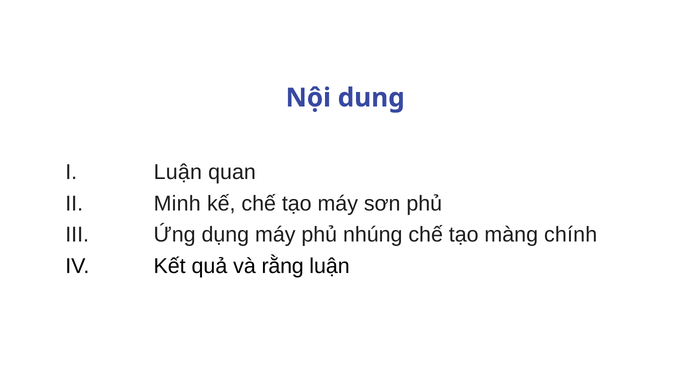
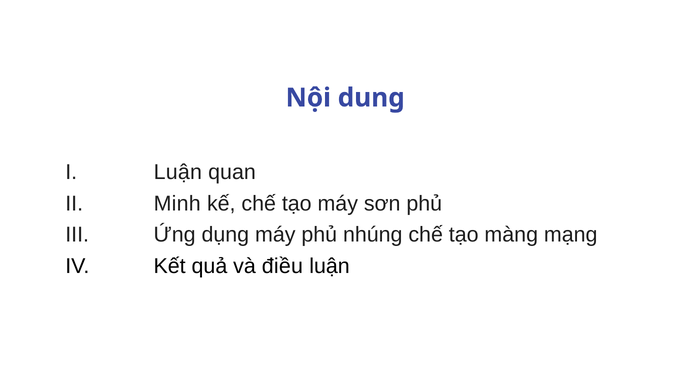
chính: chính -> mạng
rằng: rằng -> điều
